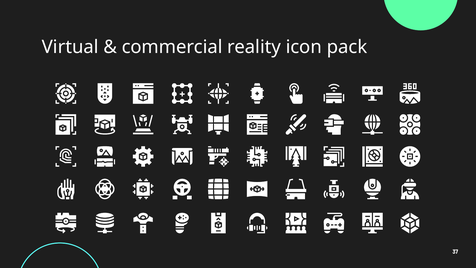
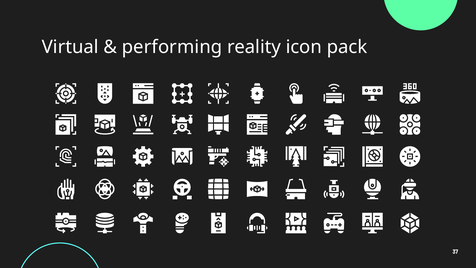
commercial: commercial -> performing
